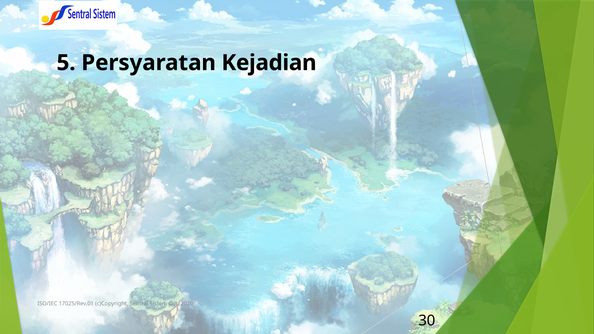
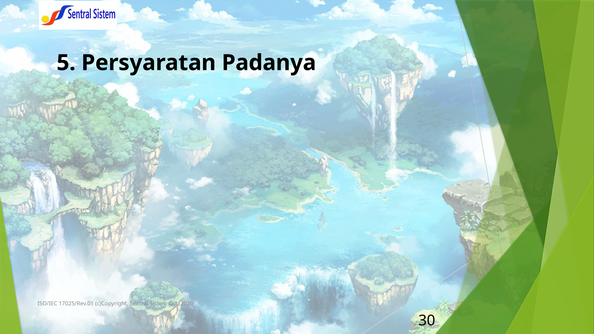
Kejadian: Kejadian -> Padanya
